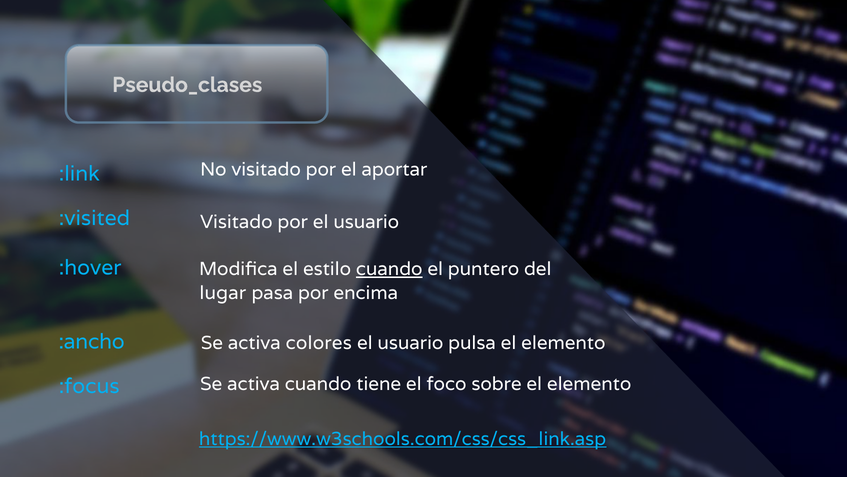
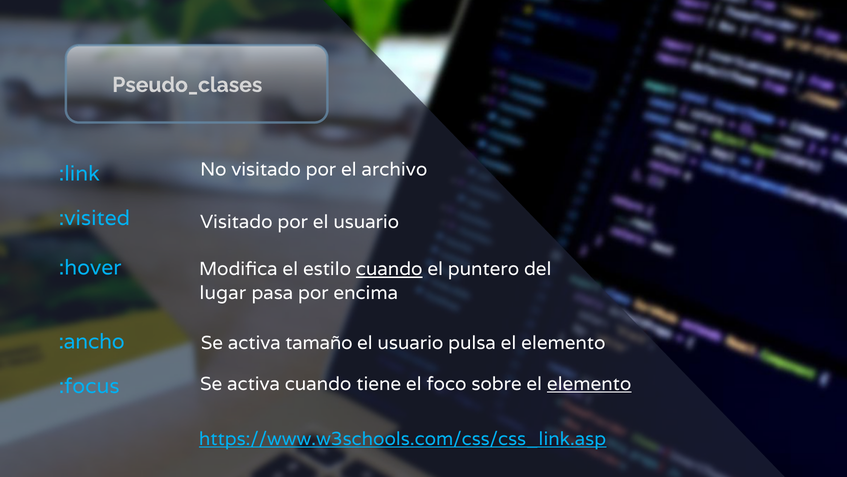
aportar: aportar -> archivo
colores: colores -> tamaño
elemento at (589, 384) underline: none -> present
